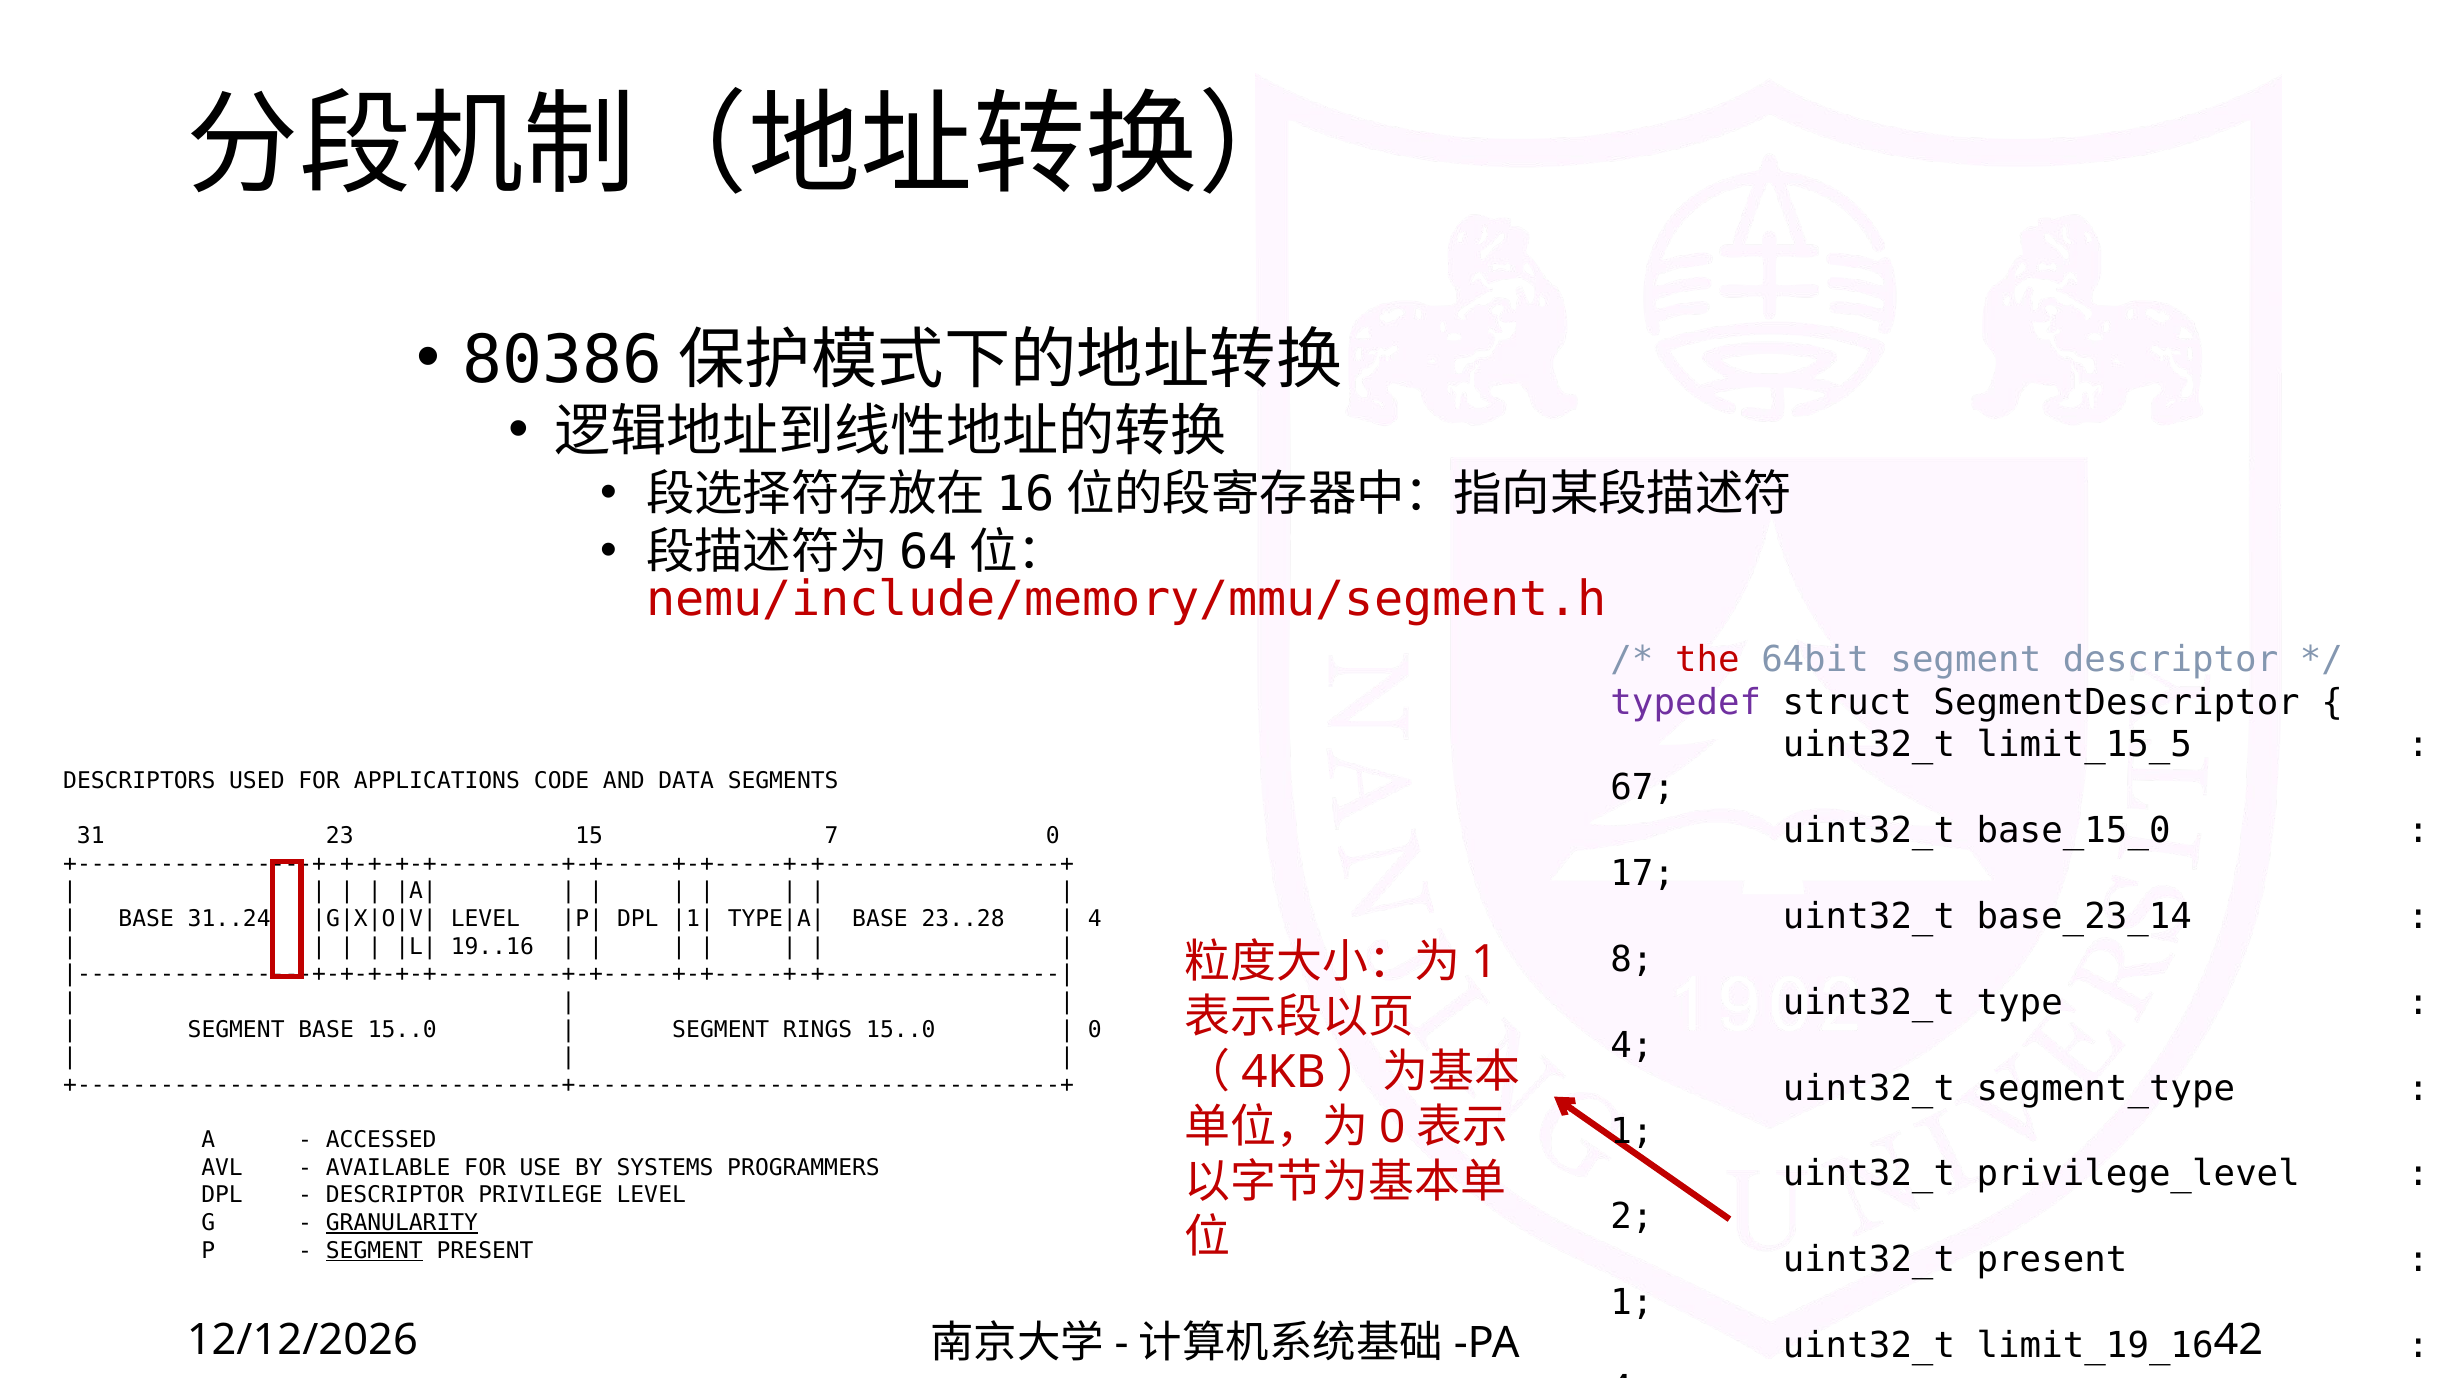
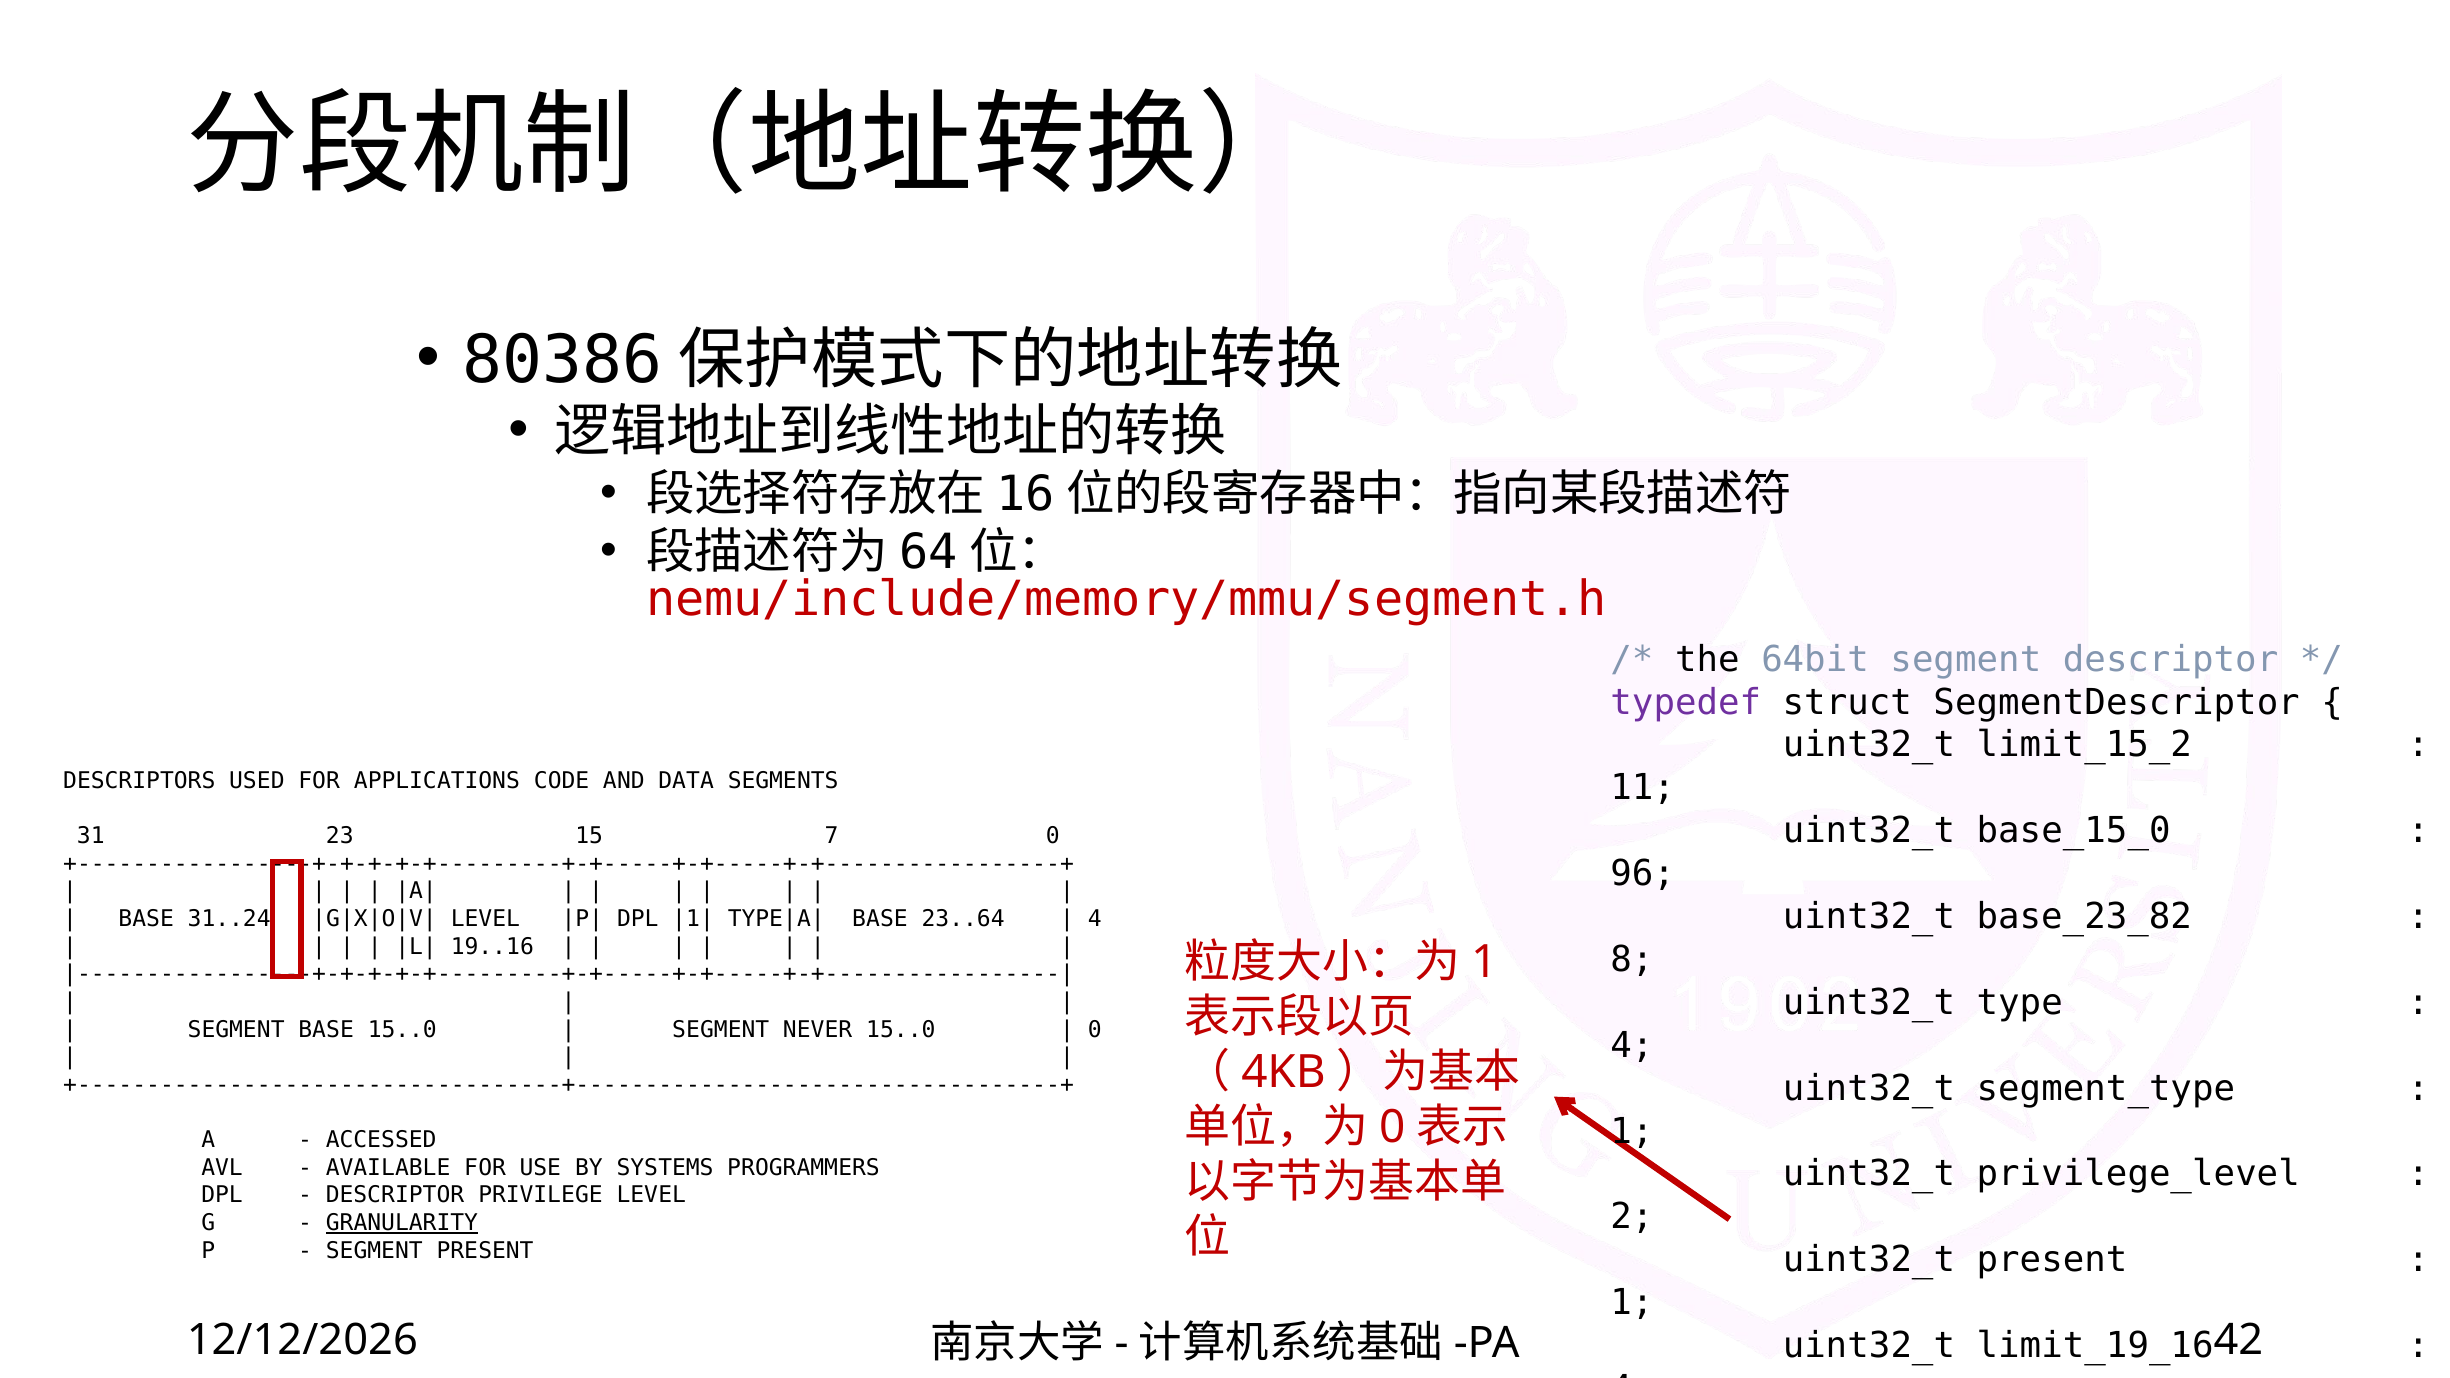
the colour: red -> black
limit_15_5: limit_15_5 -> limit_15_2
67: 67 -> 11
17: 17 -> 96
base_23_14: base_23_14 -> base_23_82
23..28: 23..28 -> 23..64
RINGS: RINGS -> NEVER
SEGMENT at (374, 1251) underline: present -> none
